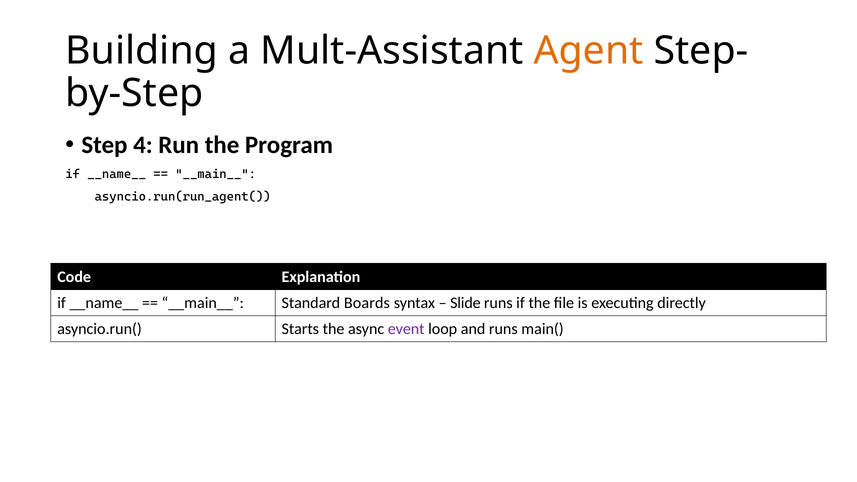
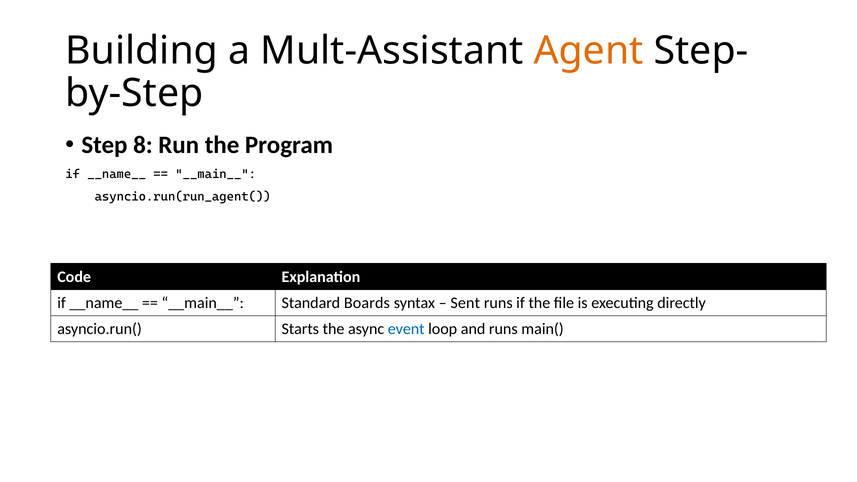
4: 4 -> 8
Slide: Slide -> Sent
event colour: purple -> blue
